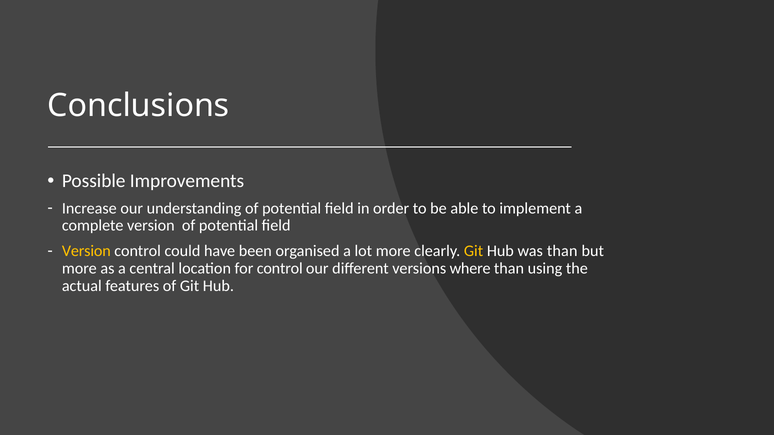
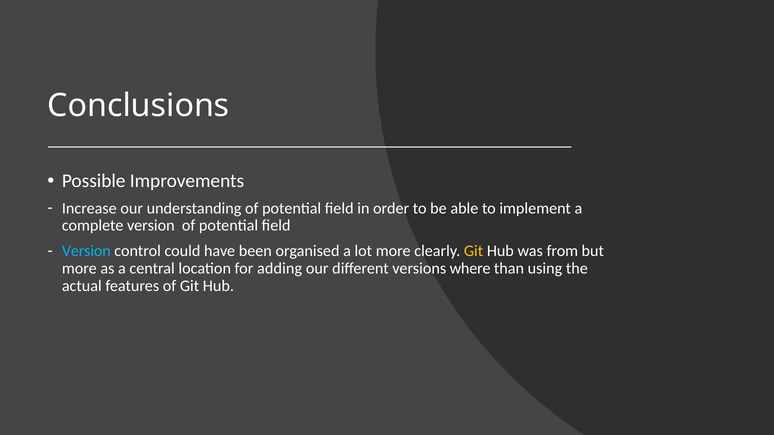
Version at (86, 251) colour: yellow -> light blue
was than: than -> from
for control: control -> adding
